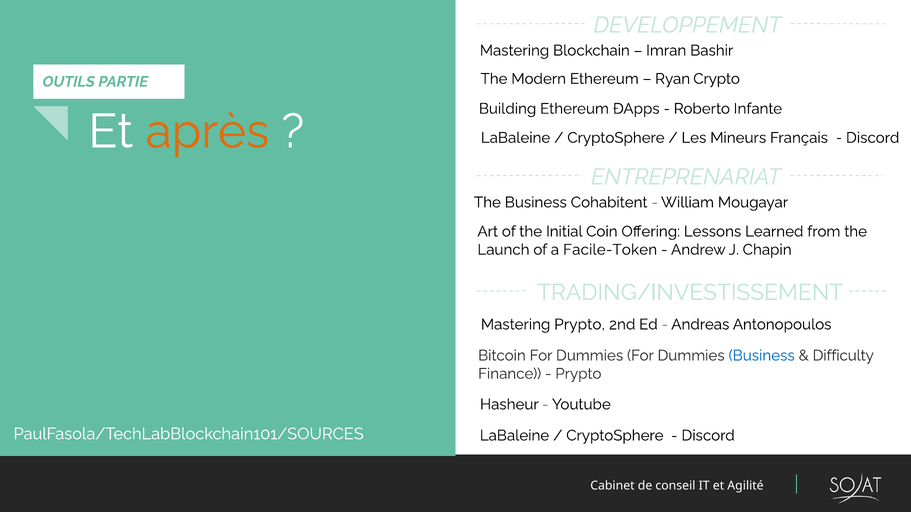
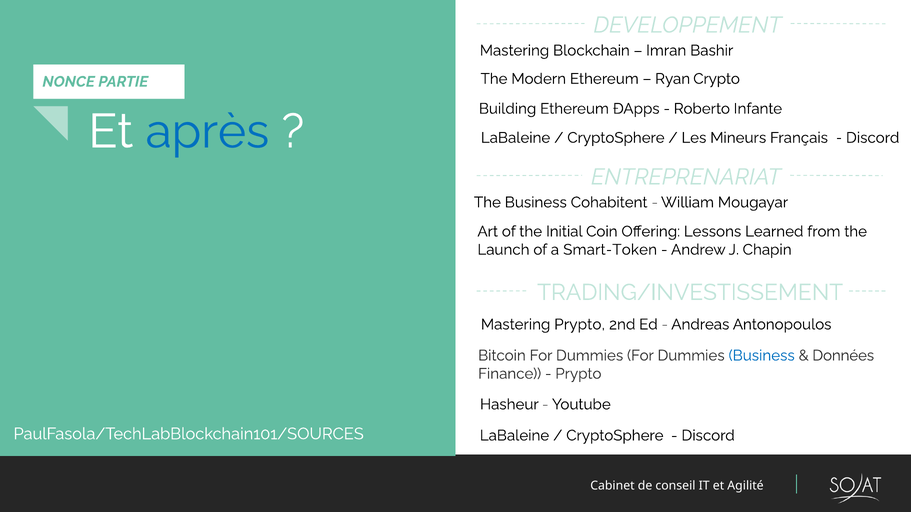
OUTILS: OUTILS -> NONCE
après colour: orange -> blue
Facile-Token: Facile-Token -> Smart-Token
Difficulty: Difficulty -> Données
